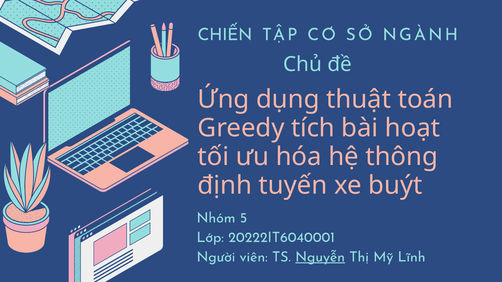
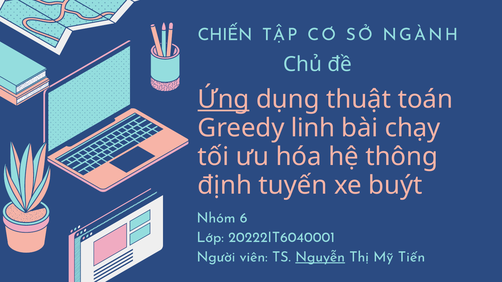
Ứng underline: none -> present
tích: tích -> linh
hoạt: hoạt -> chạy
5: 5 -> 6
Lĩnh: Lĩnh -> Tiến
